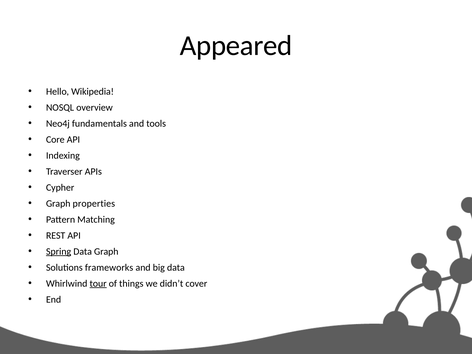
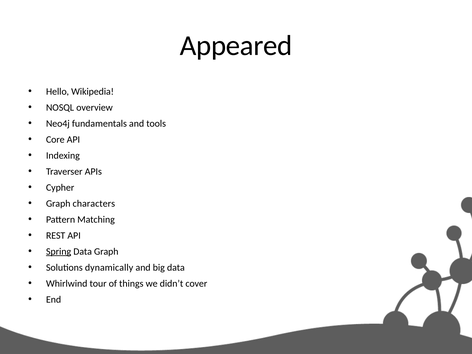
properties: properties -> characters
frameworks: frameworks -> dynamically
tour underline: present -> none
